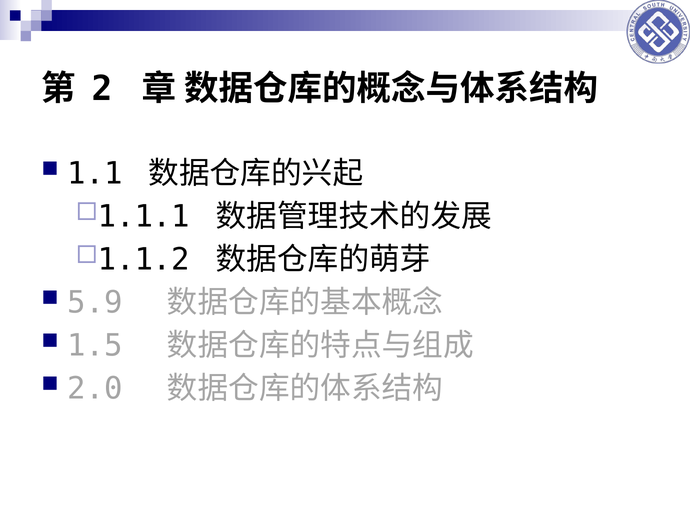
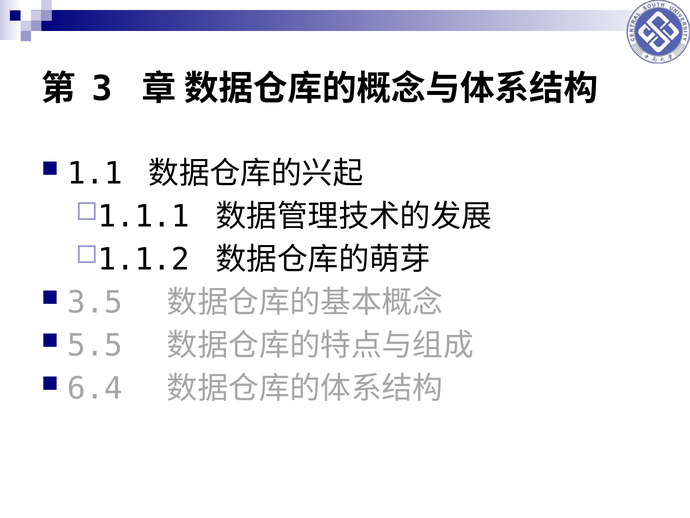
2: 2 -> 3
5.9: 5.9 -> 3.5
1.5: 1.5 -> 5.5
2.0: 2.0 -> 6.4
